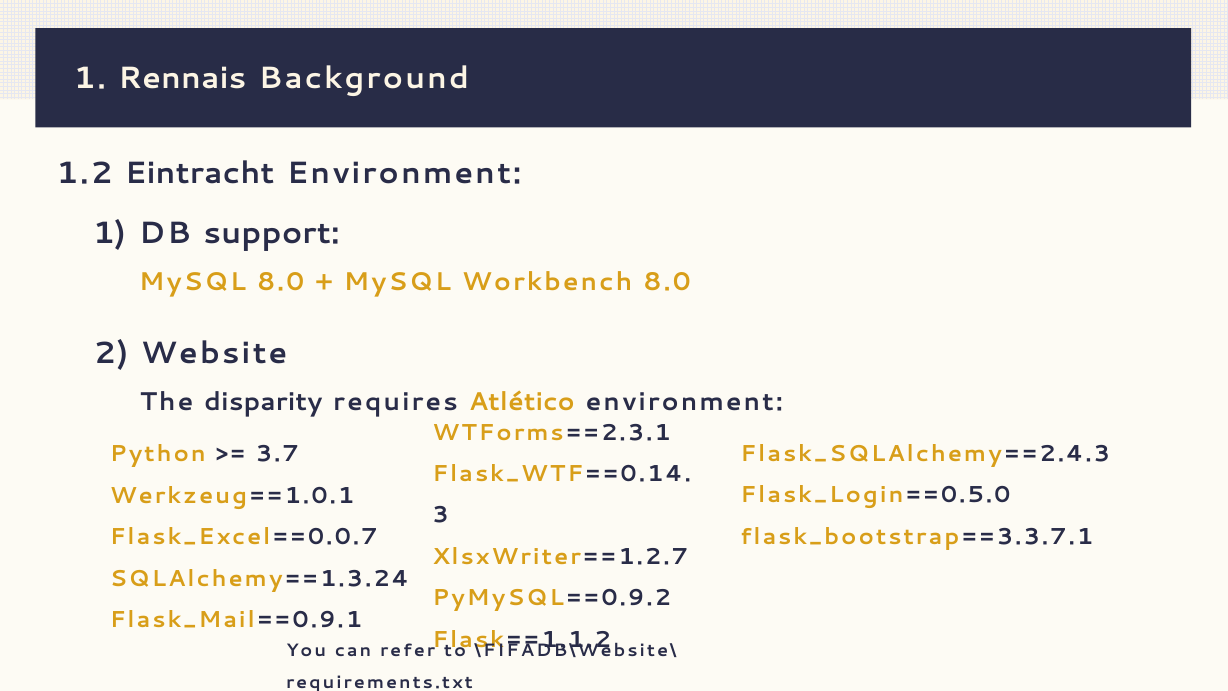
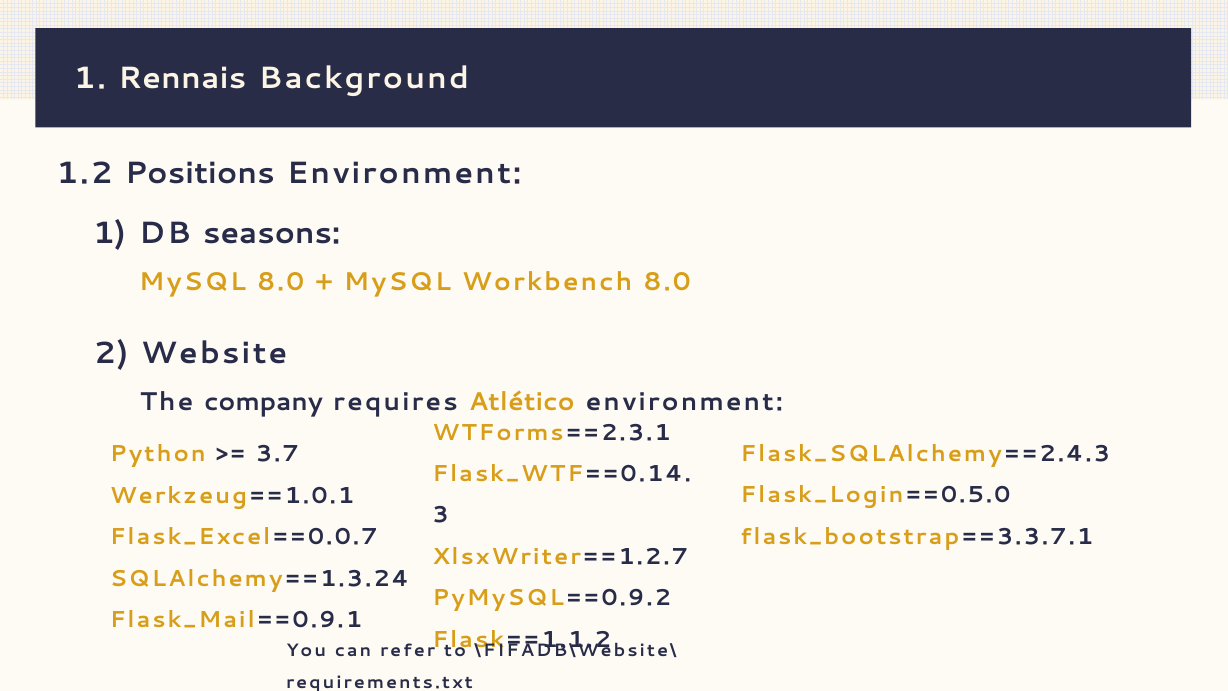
Eintracht: Eintracht -> Positions
support: support -> seasons
disparity: disparity -> company
